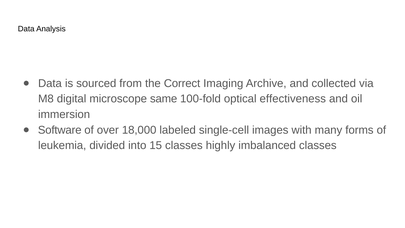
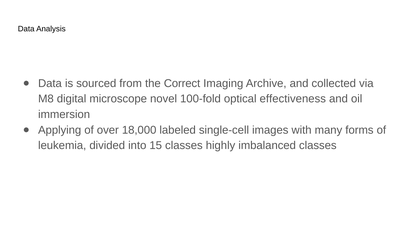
same: same -> novel
Software: Software -> Applying
